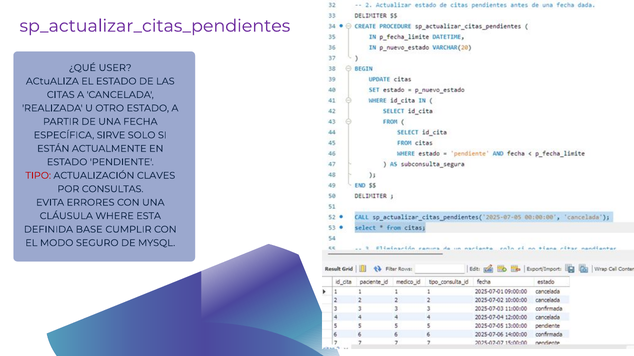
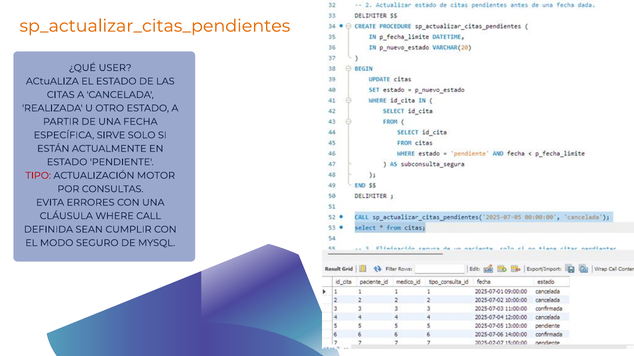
sp_actualizar_citas_pendientes colour: purple -> orange
CLAVES: CLAVES -> MOTOR
ESTA: ESTA -> CALL
BASE: BASE -> SEAN
